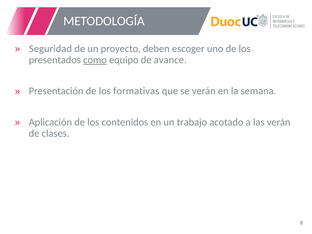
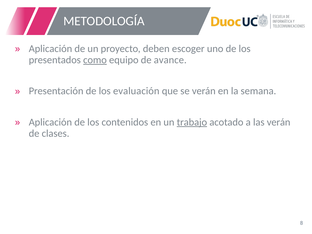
Seguridad at (50, 49): Seguridad -> Aplicación
formativas: formativas -> evaluación
trabajo underline: none -> present
